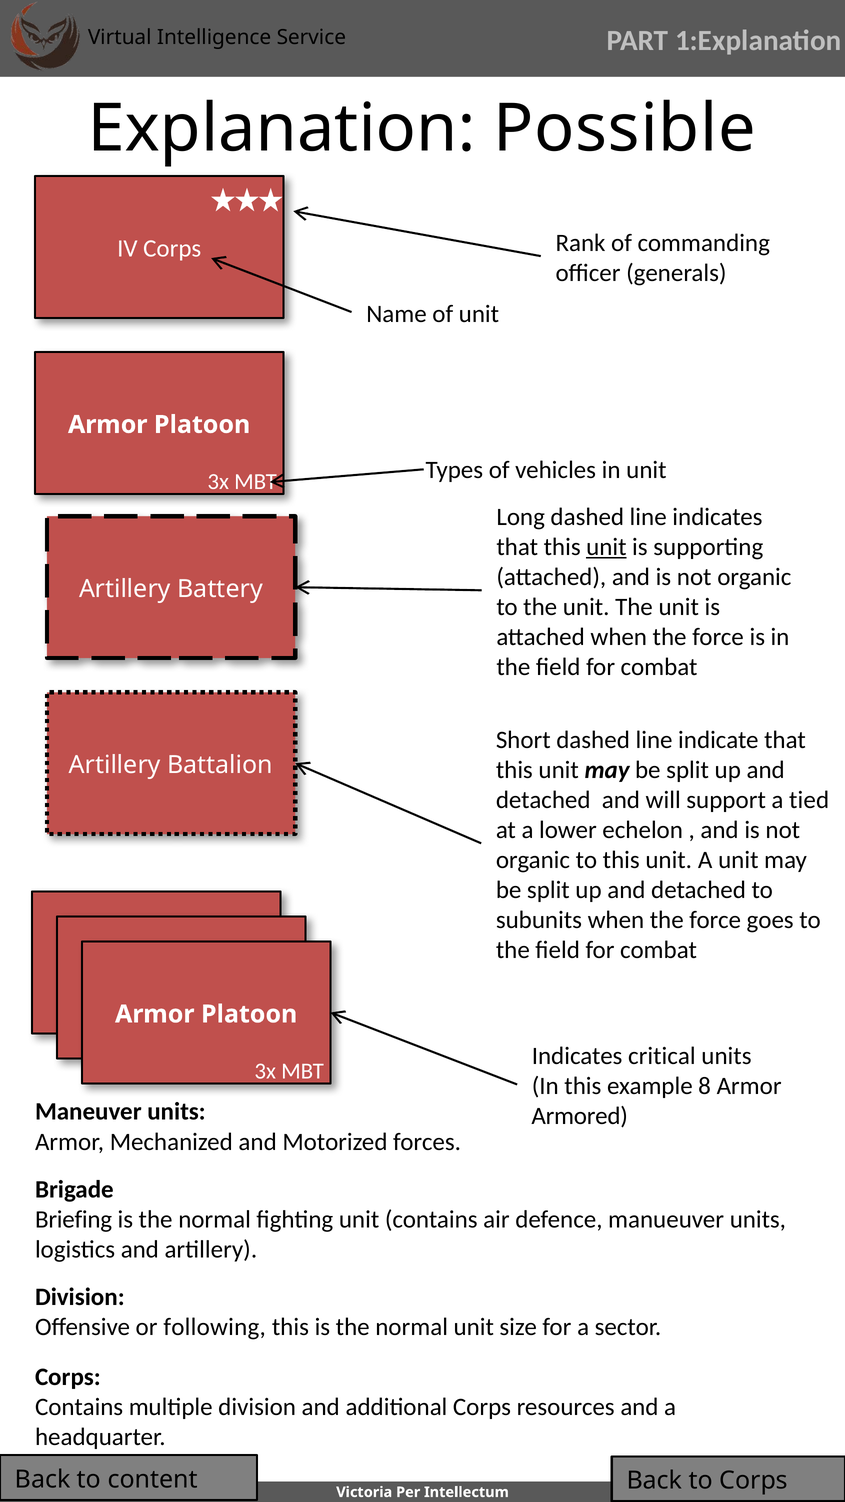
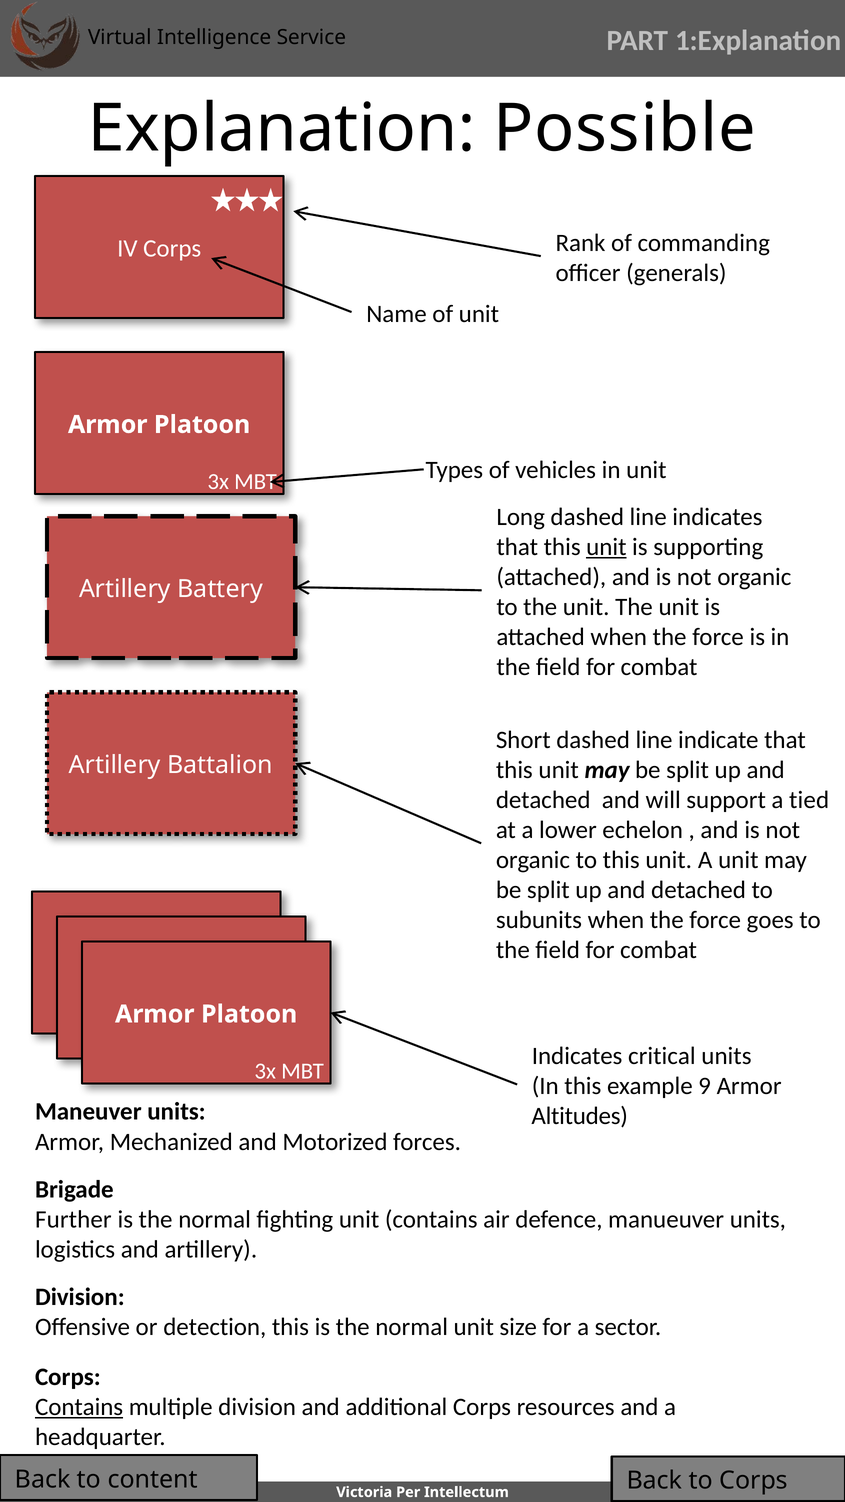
8: 8 -> 9
Armored: Armored -> Altitudes
Briefing: Briefing -> Further
following: following -> detection
Contains at (79, 1407) underline: none -> present
